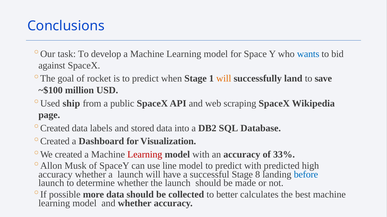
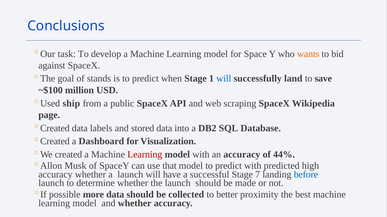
wants colour: blue -> orange
rocket: rocket -> stands
will at (224, 79) colour: orange -> blue
33%: 33% -> 44%
line: line -> that
8: 8 -> 7
calculates: calculates -> proximity
